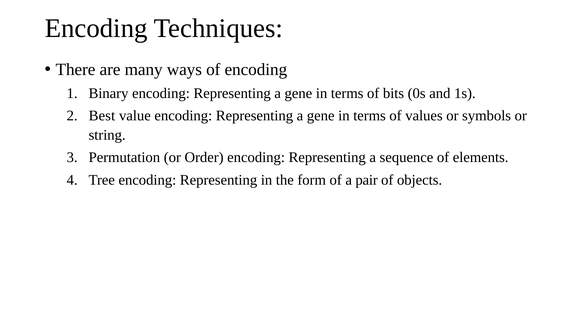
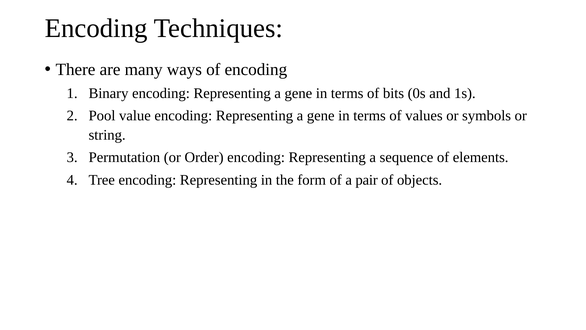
Best: Best -> Pool
